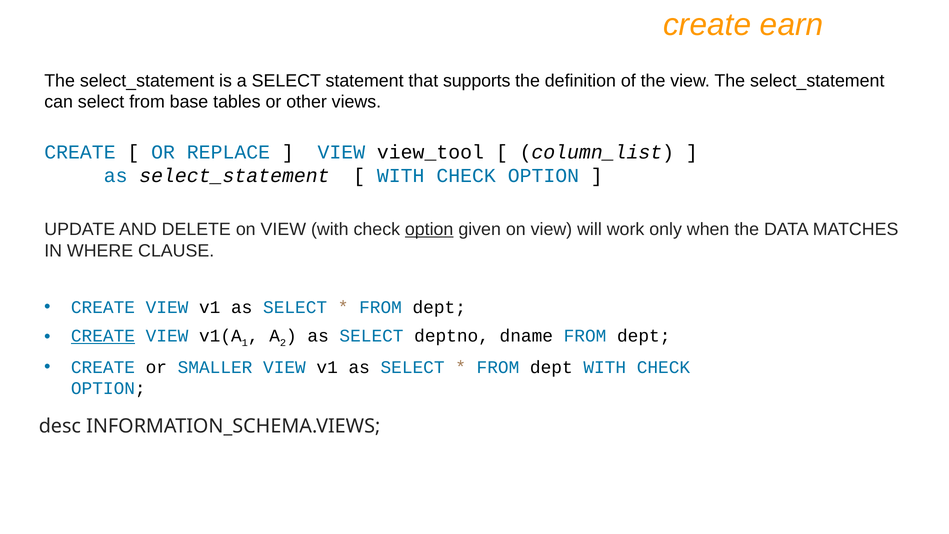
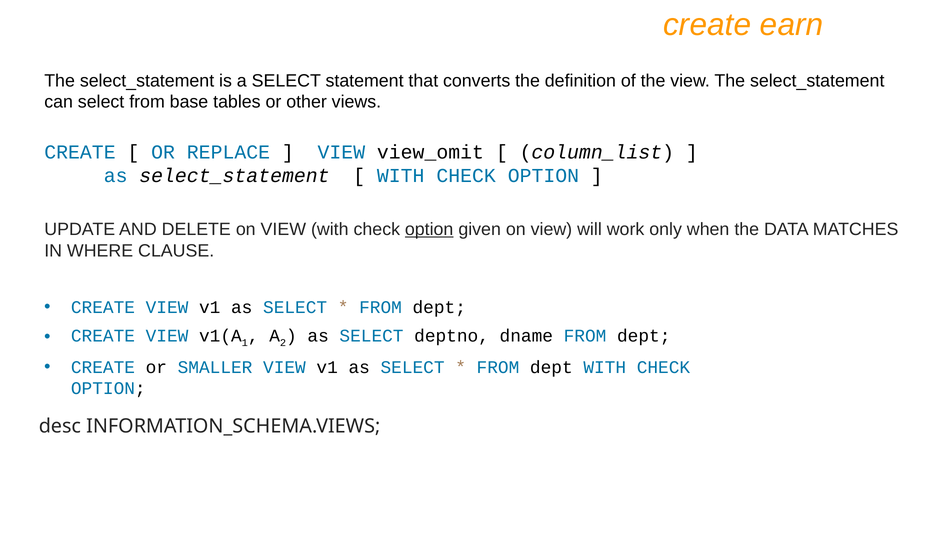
supports: supports -> converts
view_tool: view_tool -> view_omit
CREATE at (103, 336) underline: present -> none
